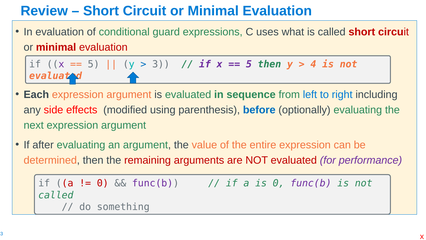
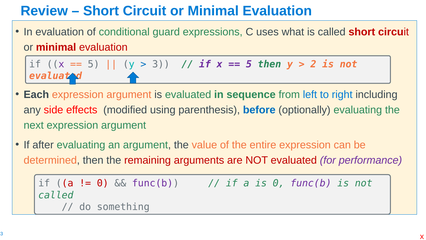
4: 4 -> 2
